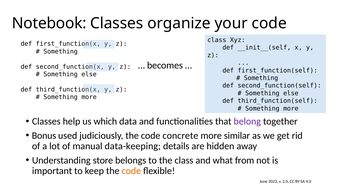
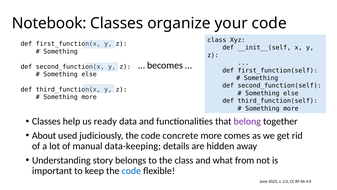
which: which -> ready
Bonus: Bonus -> About
similar: similar -> comes
store: store -> story
code at (131, 171) colour: orange -> blue
